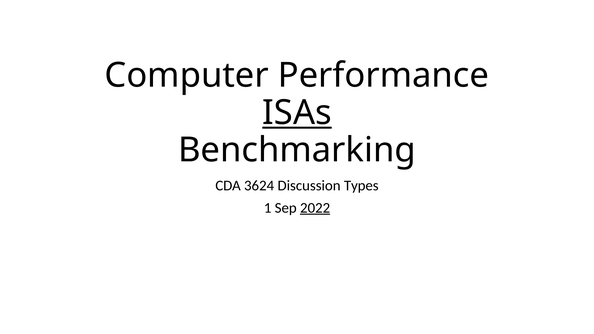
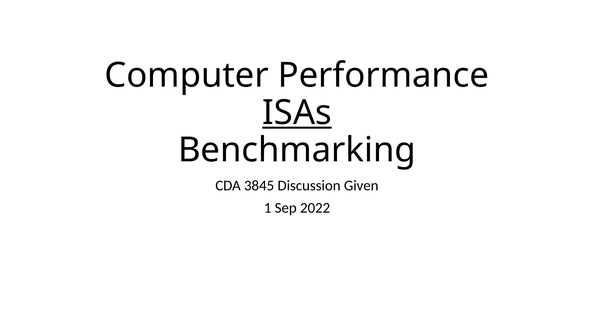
3624: 3624 -> 3845
Types: Types -> Given
2022 underline: present -> none
